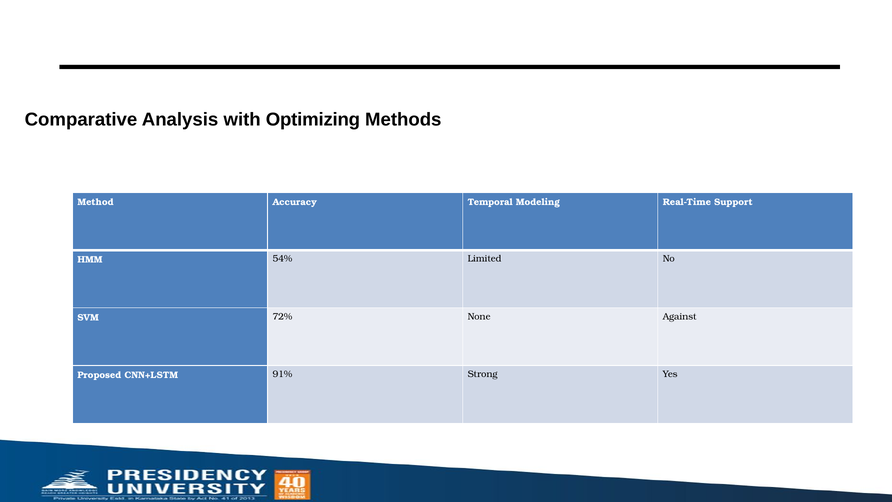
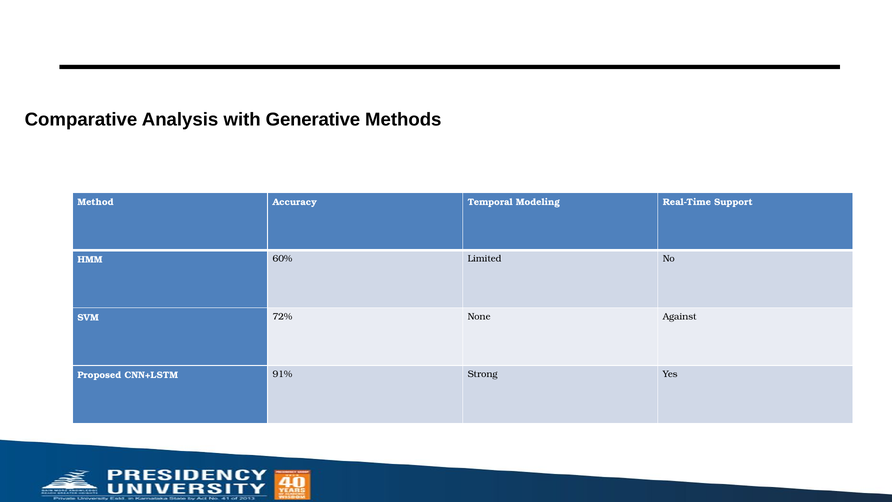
Optimizing: Optimizing -> Generative
54%: 54% -> 60%
